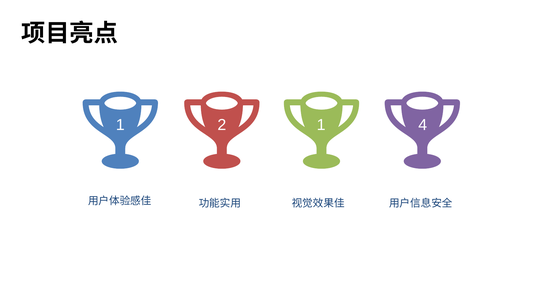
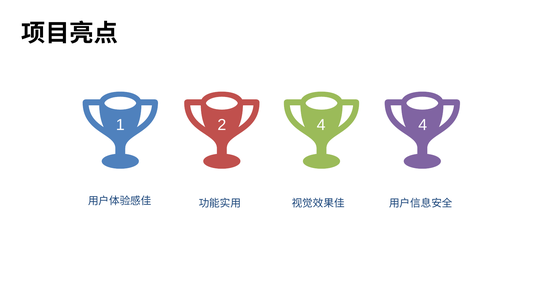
2 1: 1 -> 4
